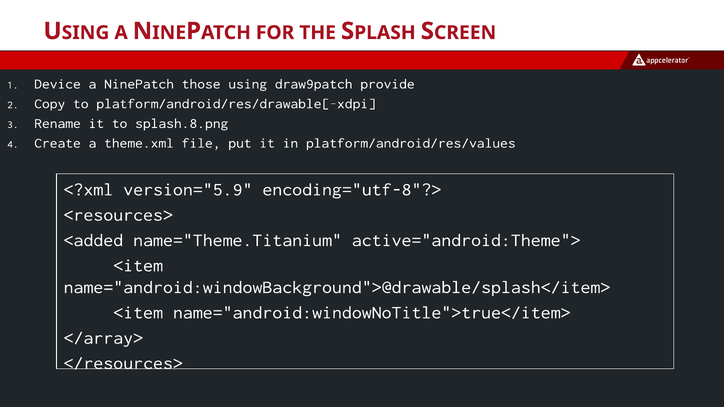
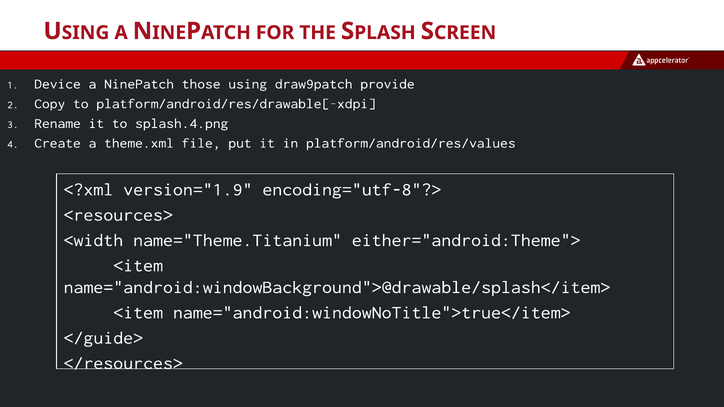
splash.8.png: splash.8.png -> splash.4.png
version="5.9: version="5.9 -> version="1.9
<added: <added -> <width
active="android:Theme">: active="android:Theme"> -> either="android:Theme">
</array>: </array> -> </guide>
